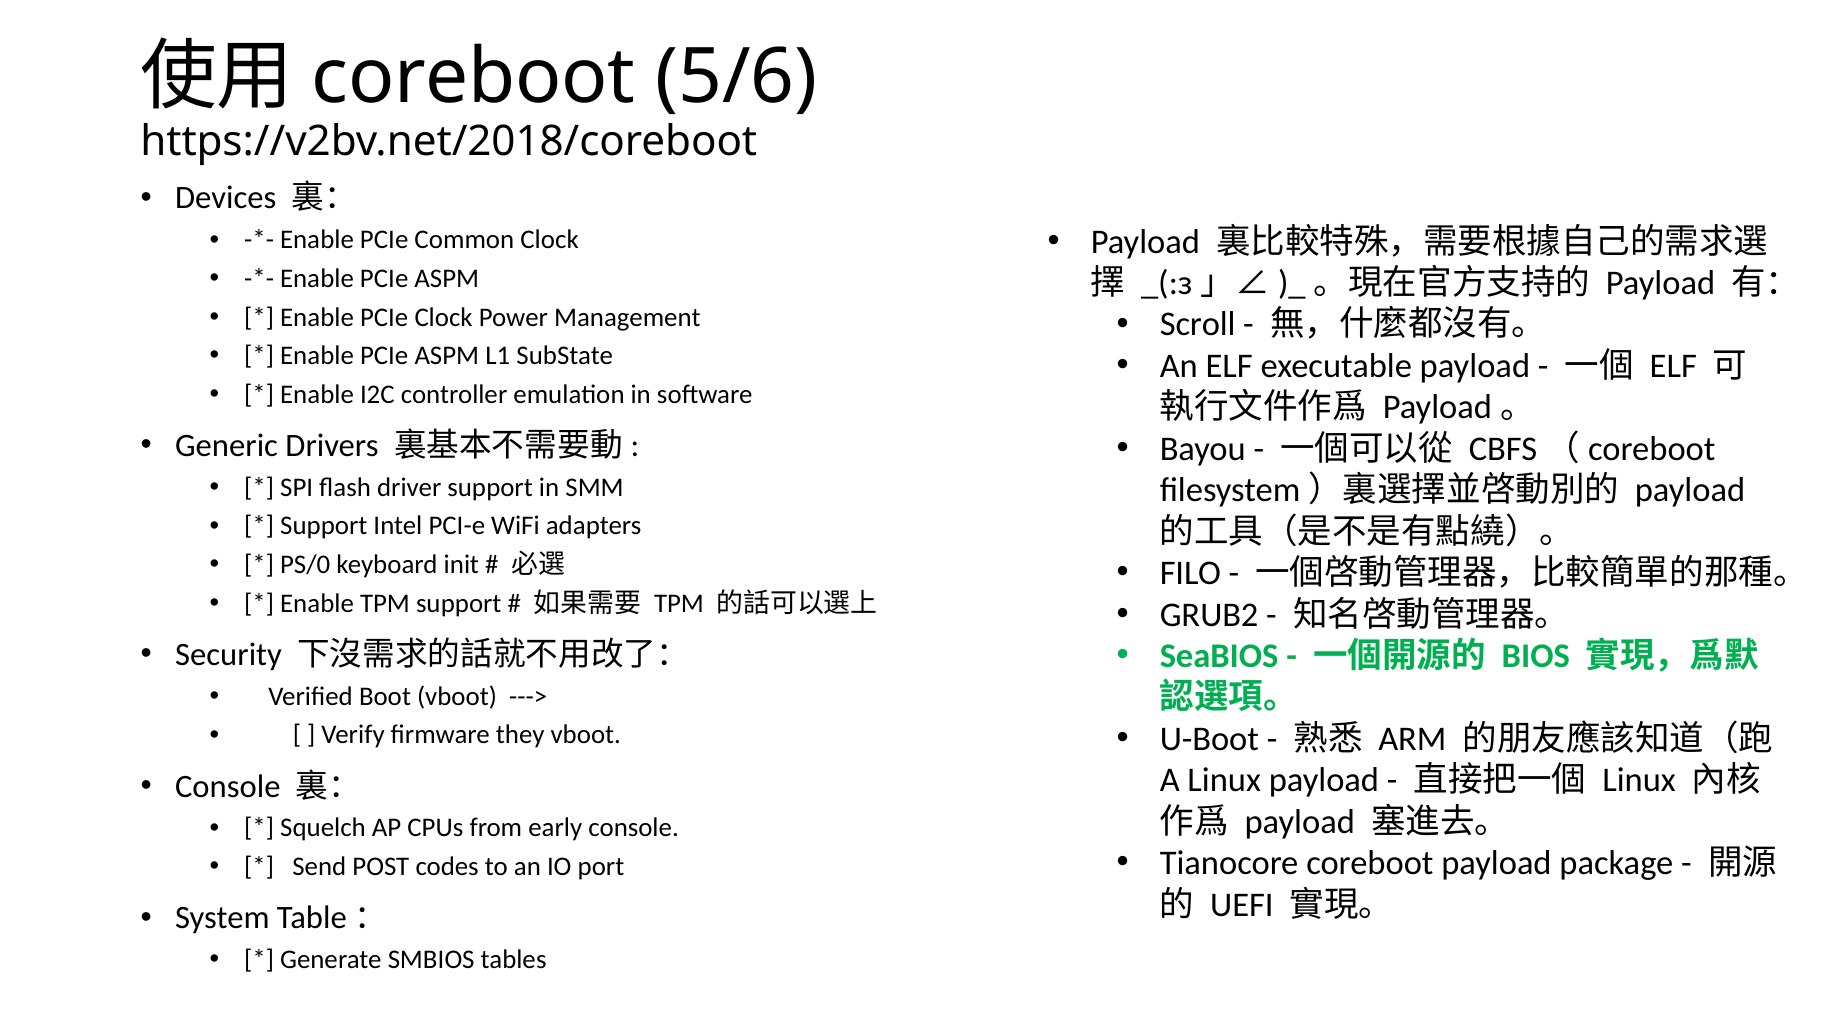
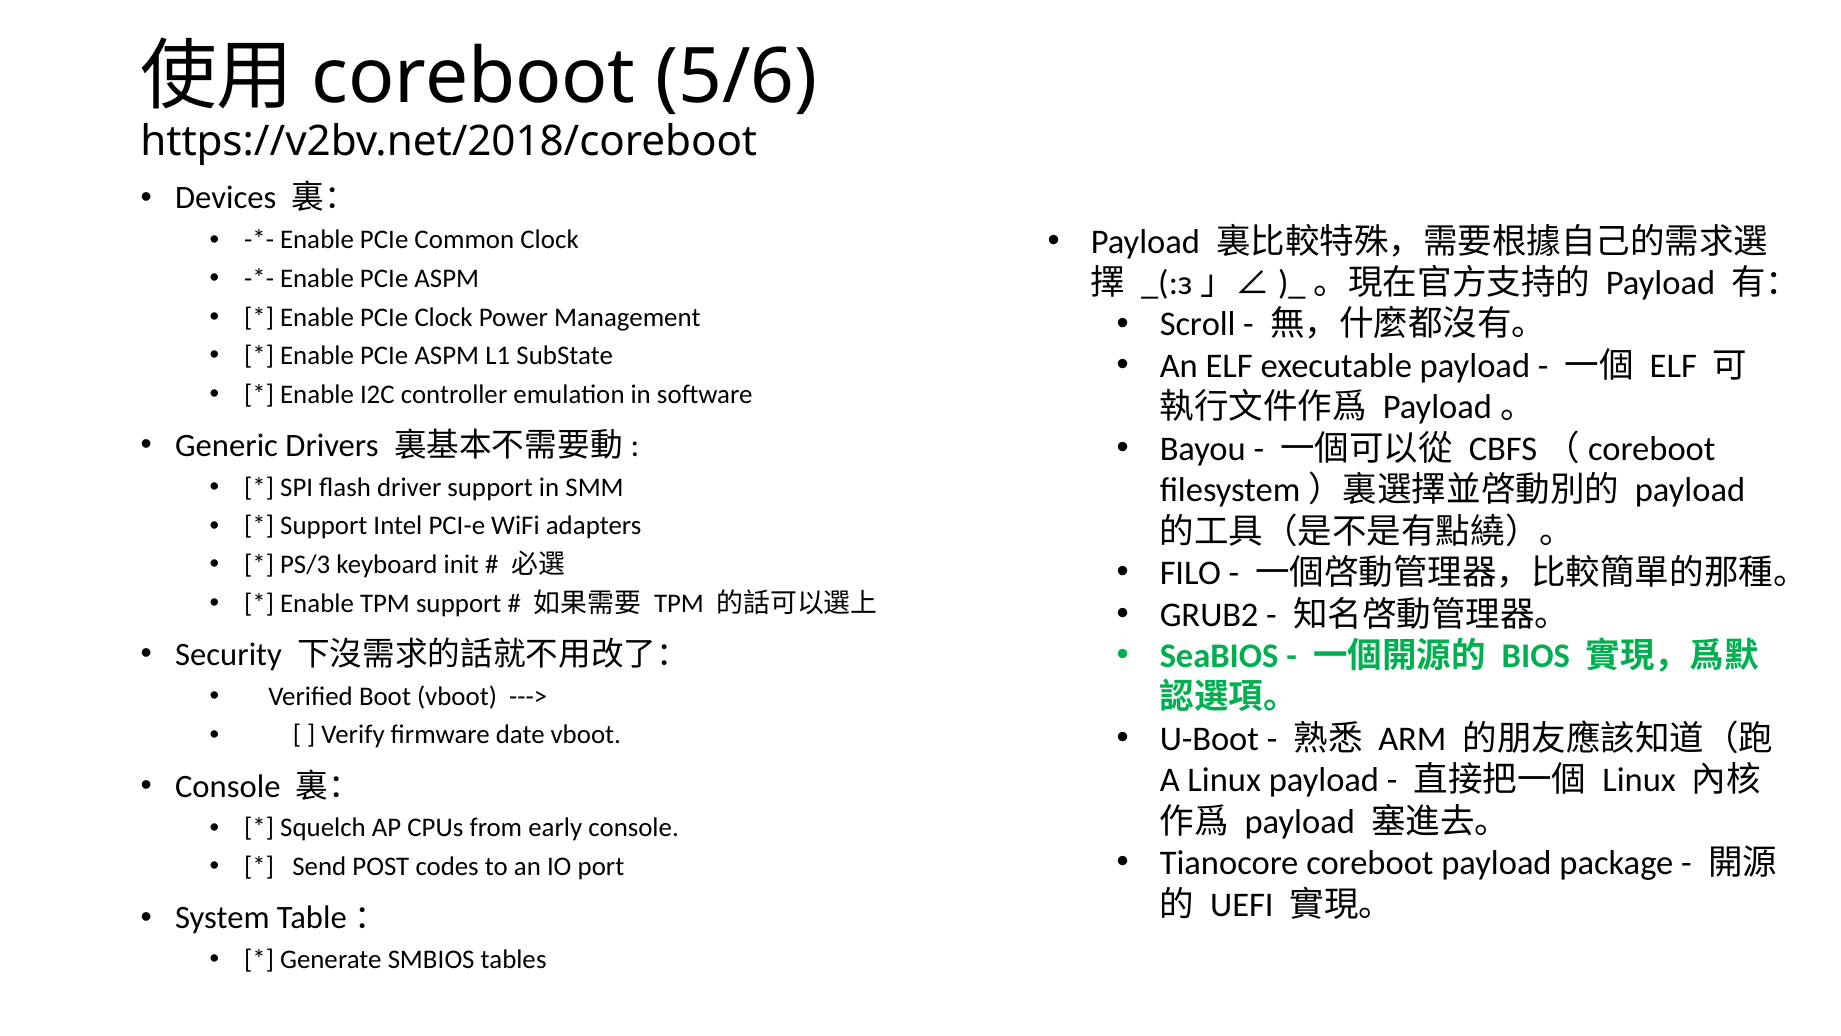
PS/0: PS/0 -> PS/3
they: they -> date
